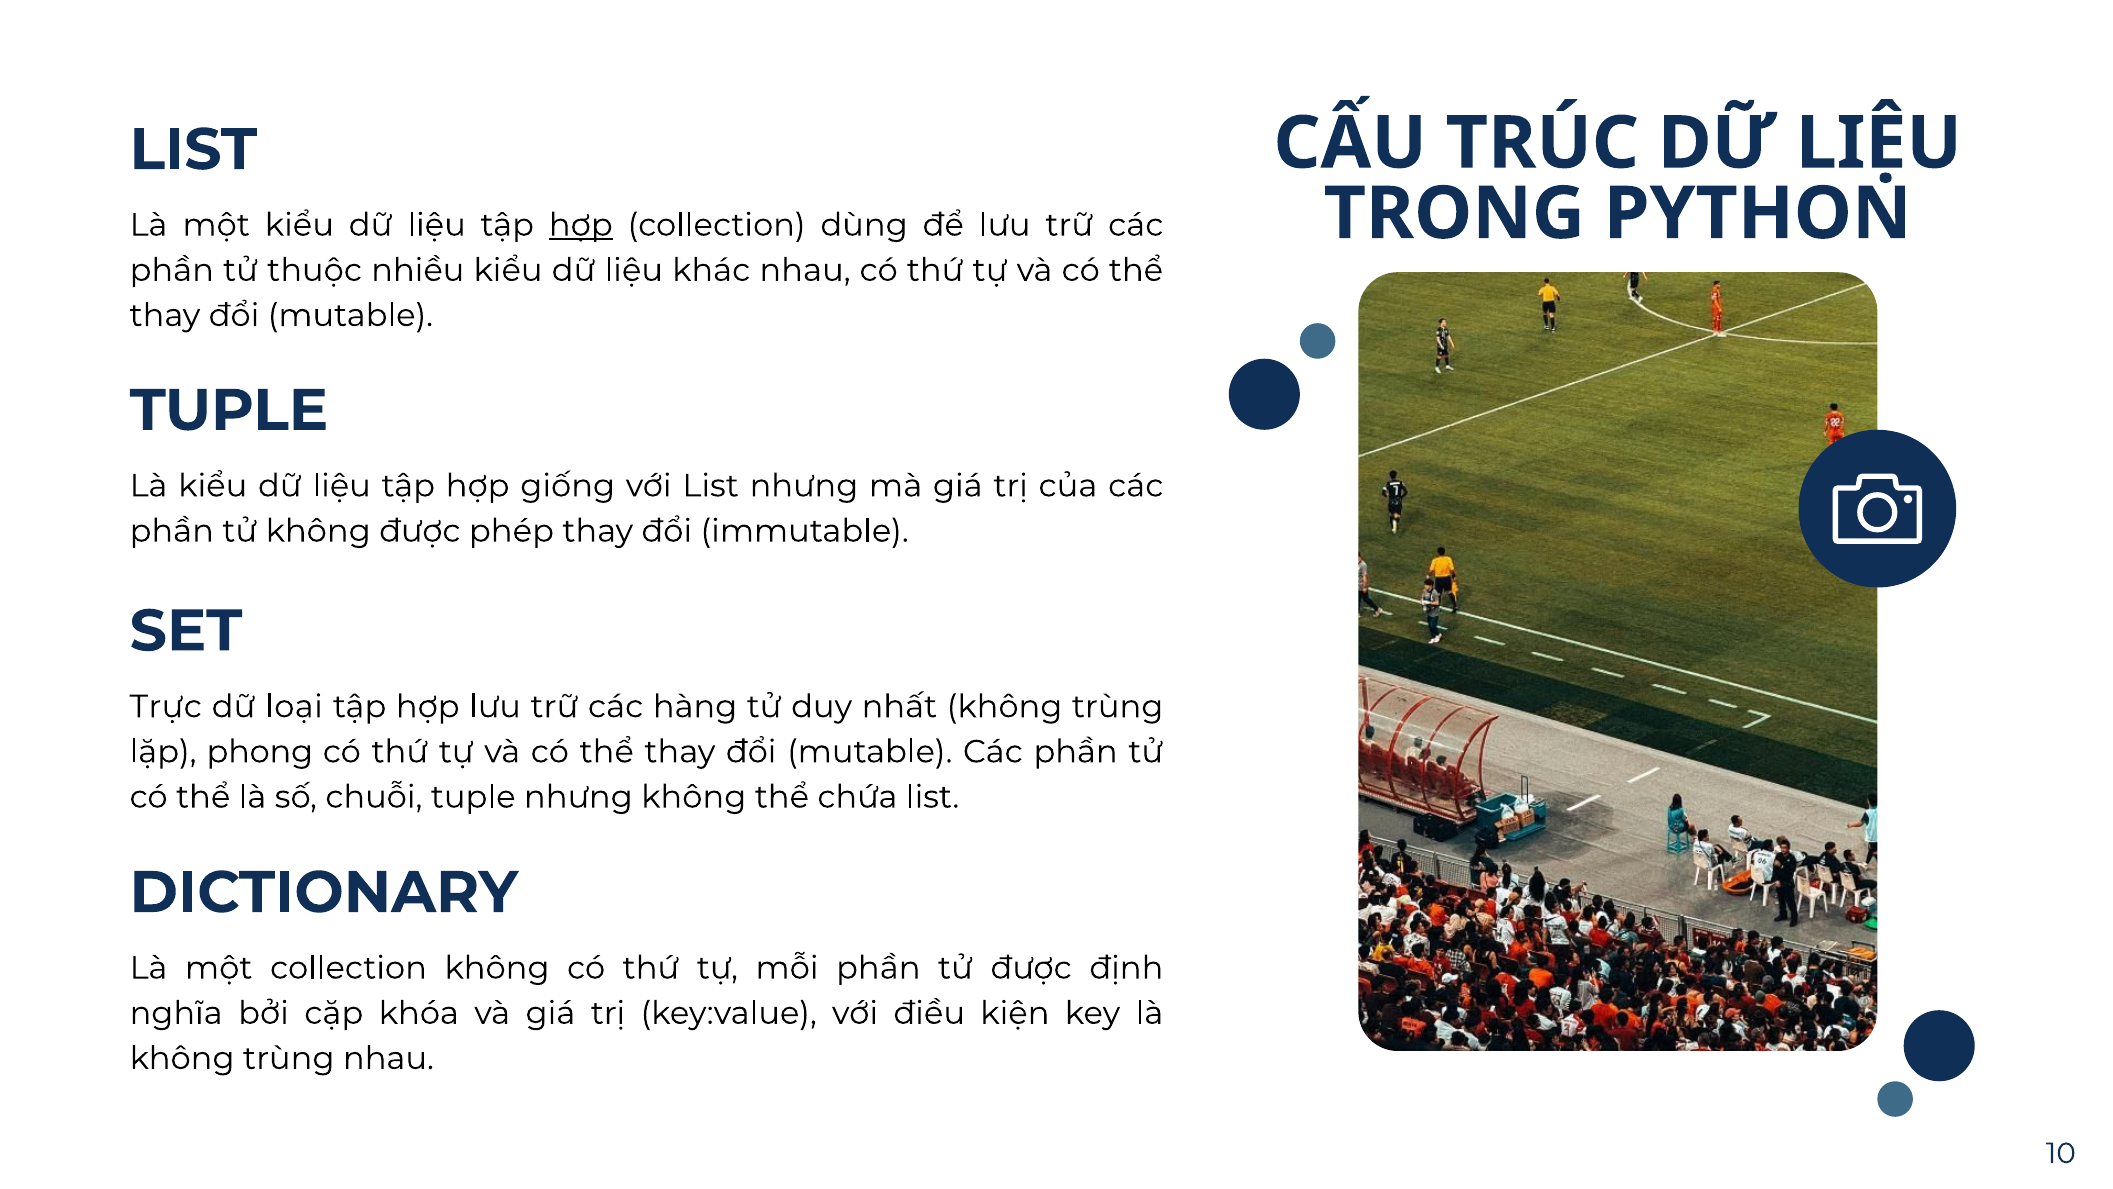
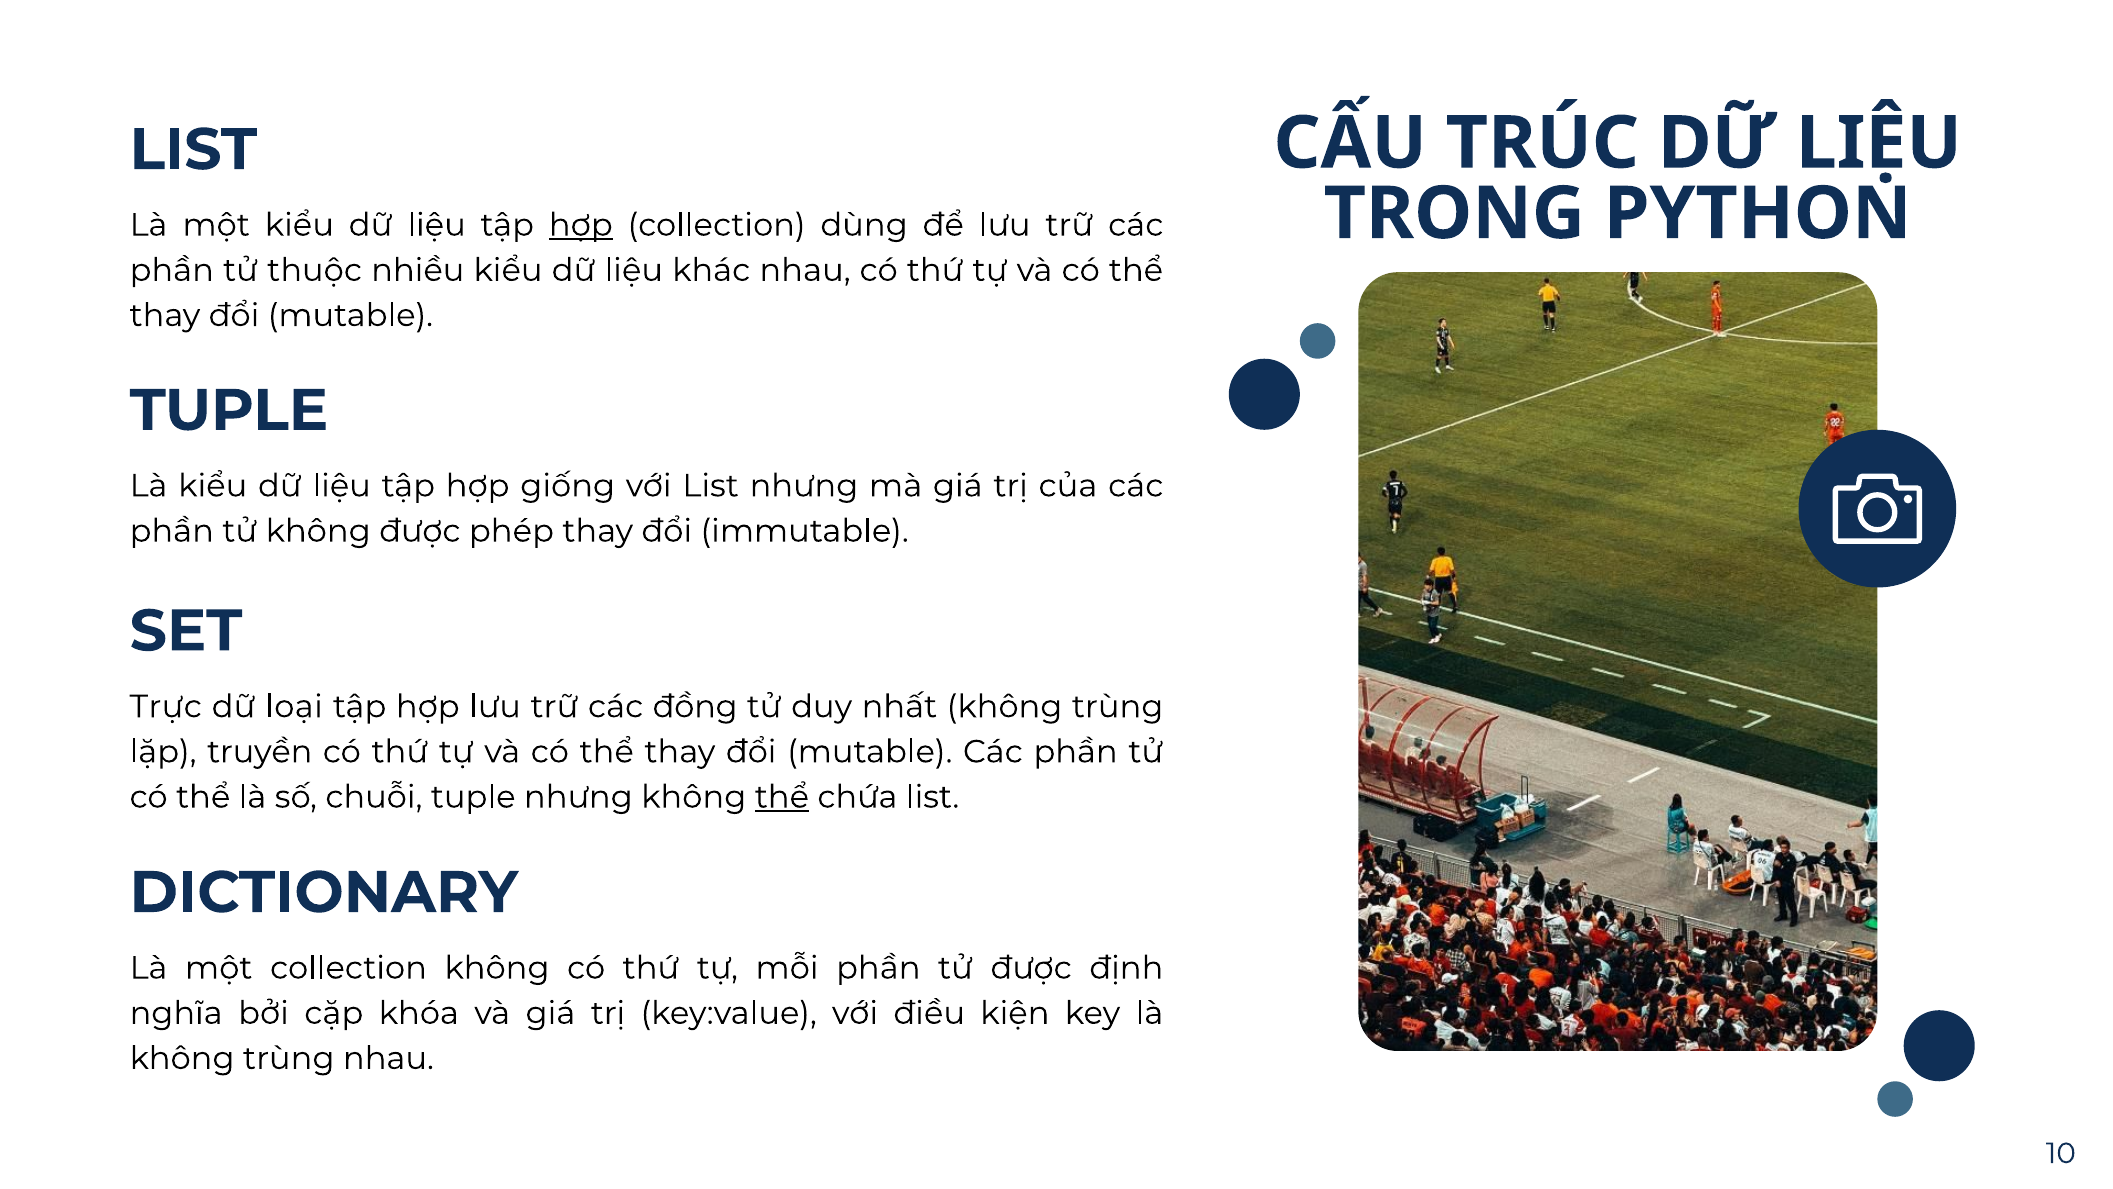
hàng: hàng -> đồng
phong: phong -> truyền
thể at (782, 797) underline: none -> present
